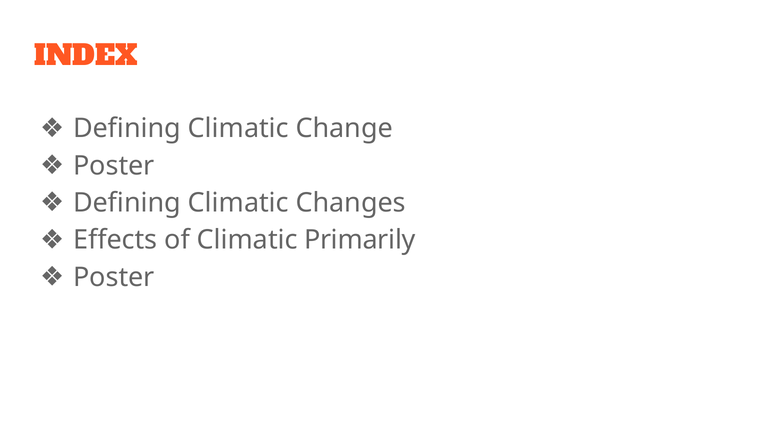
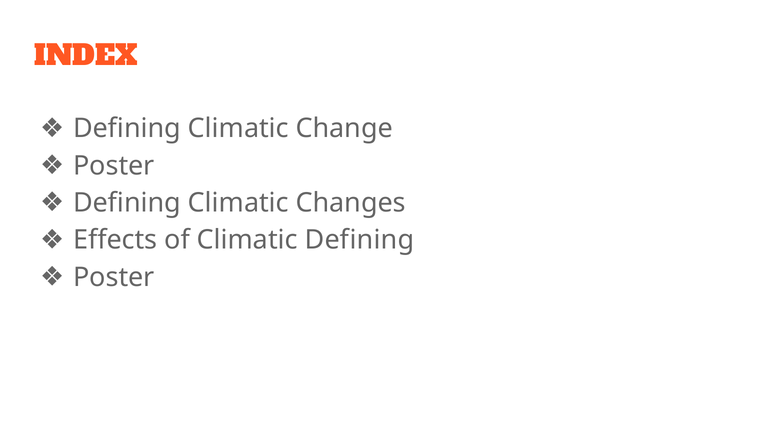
Climatic Primarily: Primarily -> Defining
